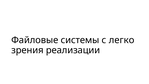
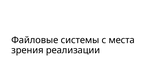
легко: легко -> места
